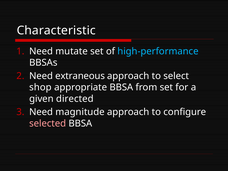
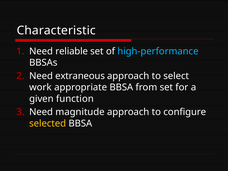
mutate: mutate -> reliable
shop: shop -> work
directed: directed -> function
selected colour: pink -> yellow
